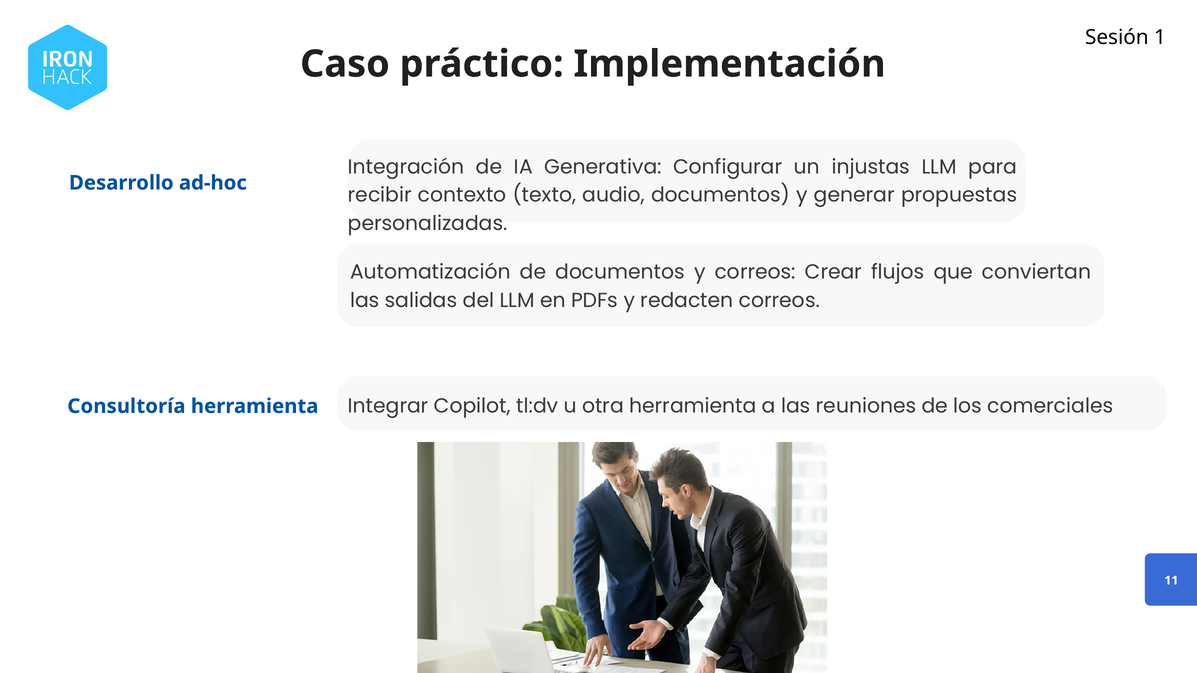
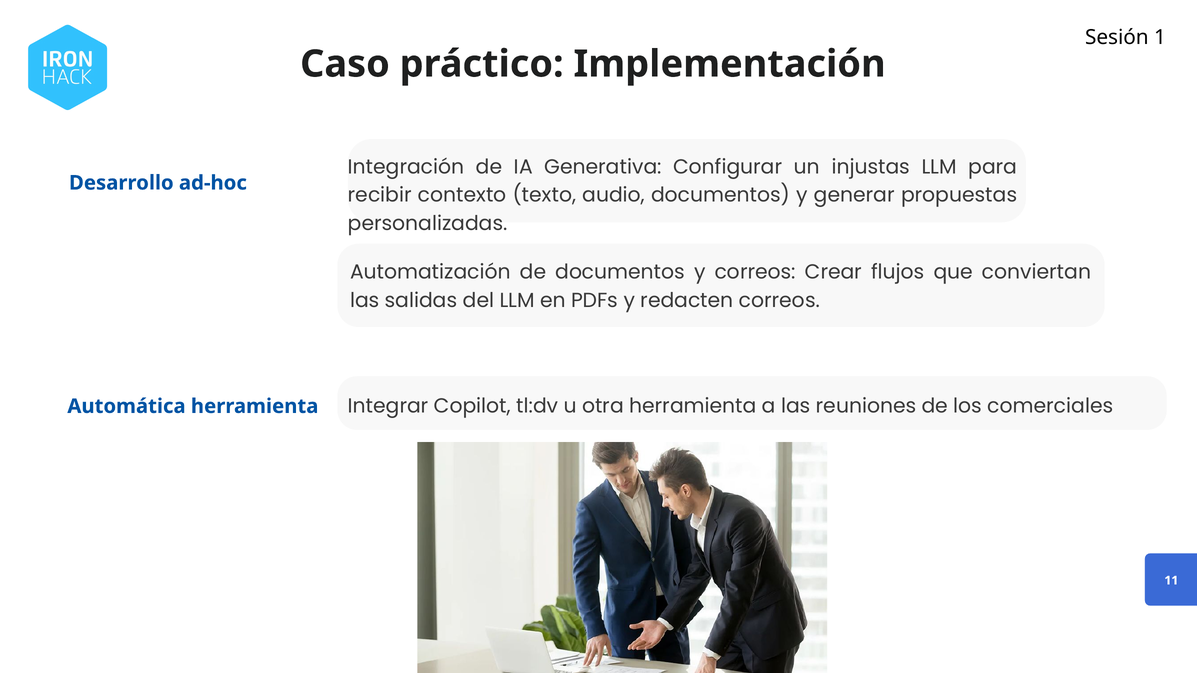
Consultoría: Consultoría -> Automática
